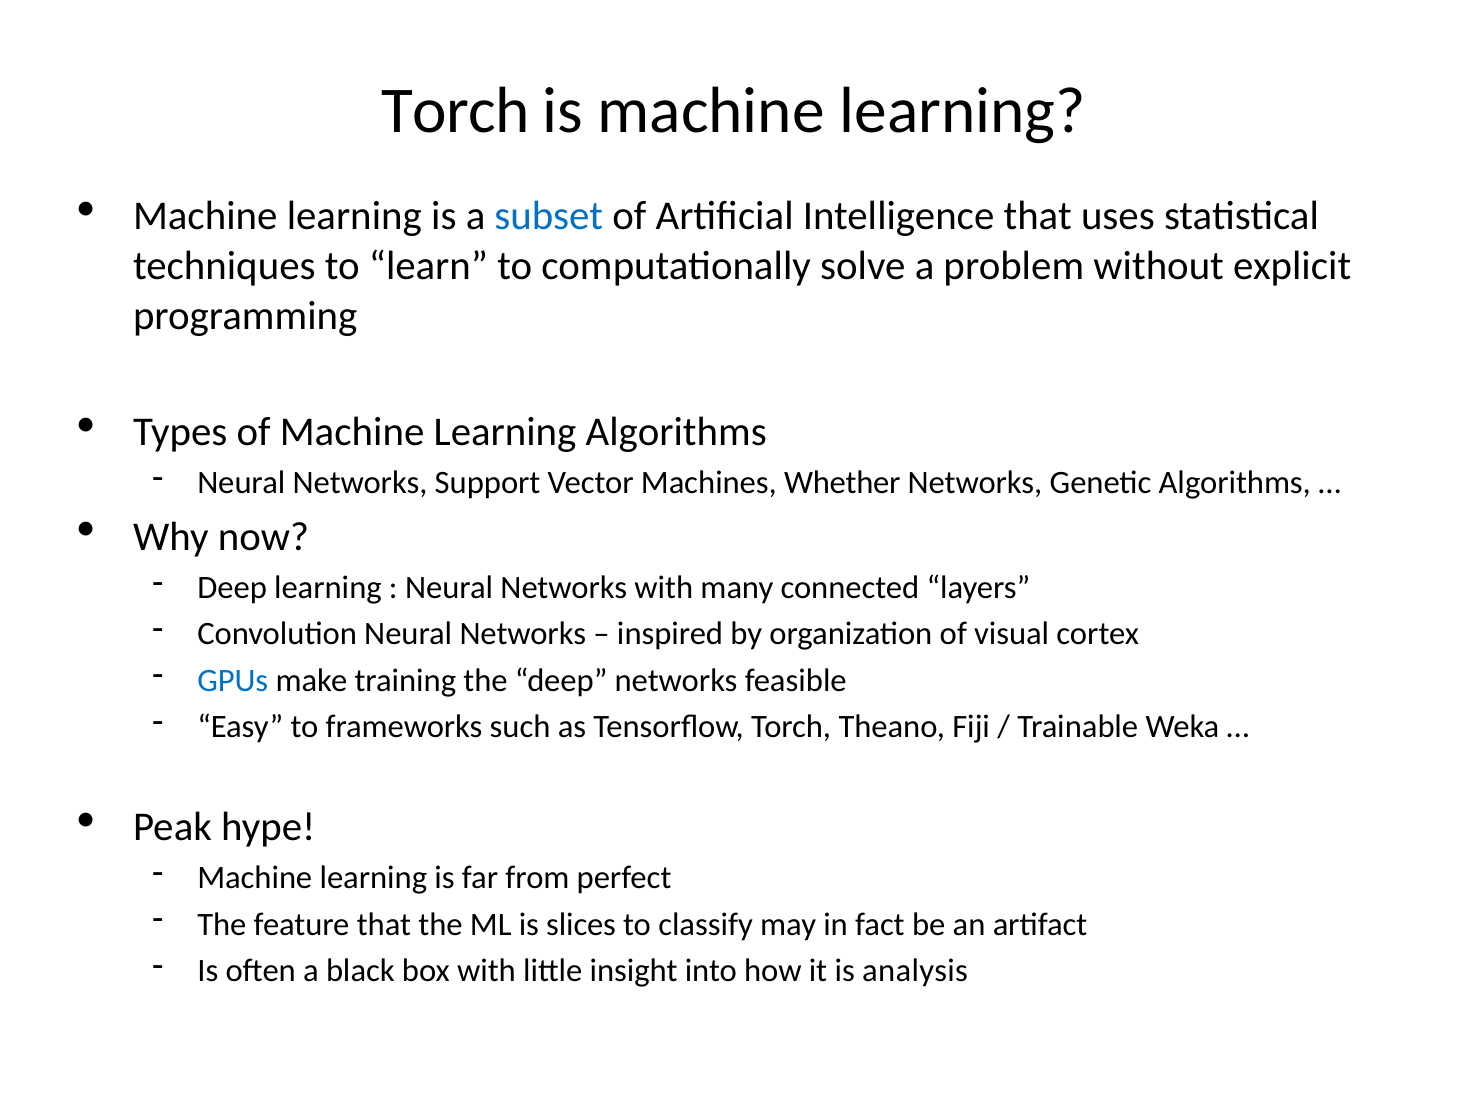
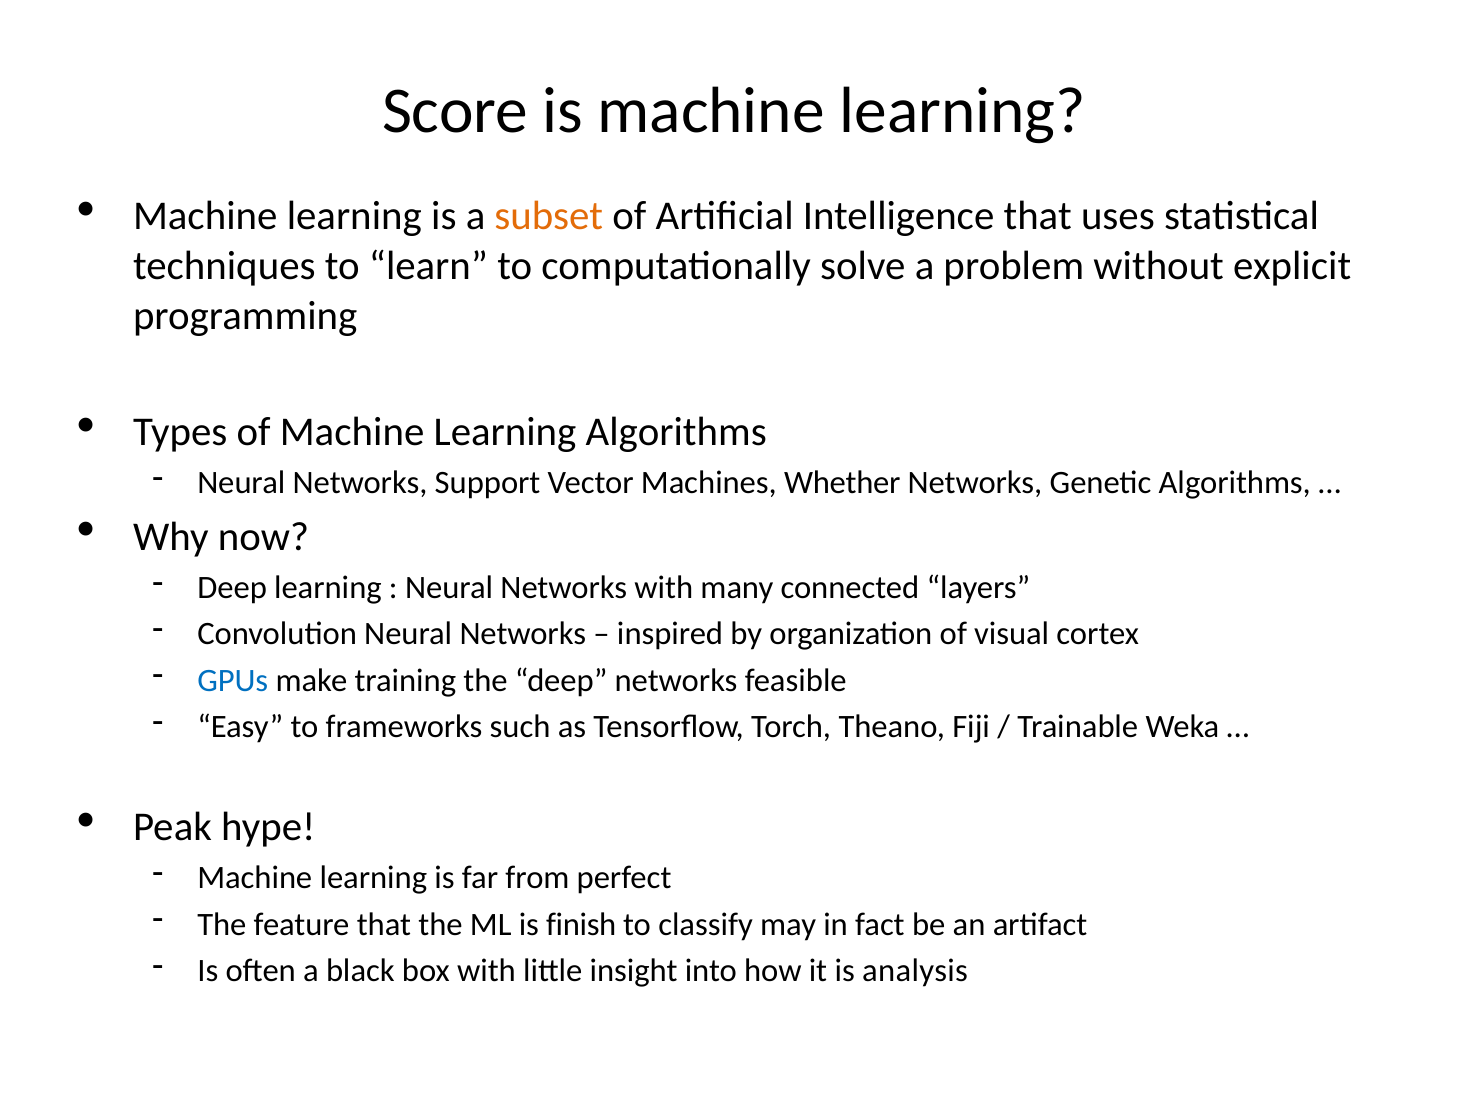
Torch at (455, 111): Torch -> Score
subset colour: blue -> orange
slices: slices -> finish
